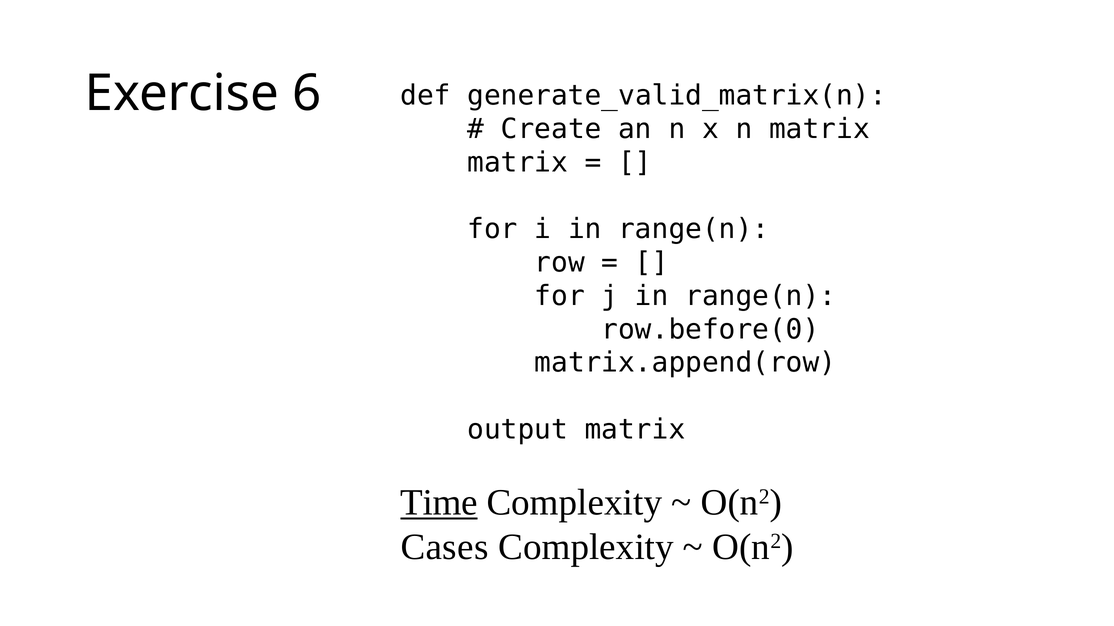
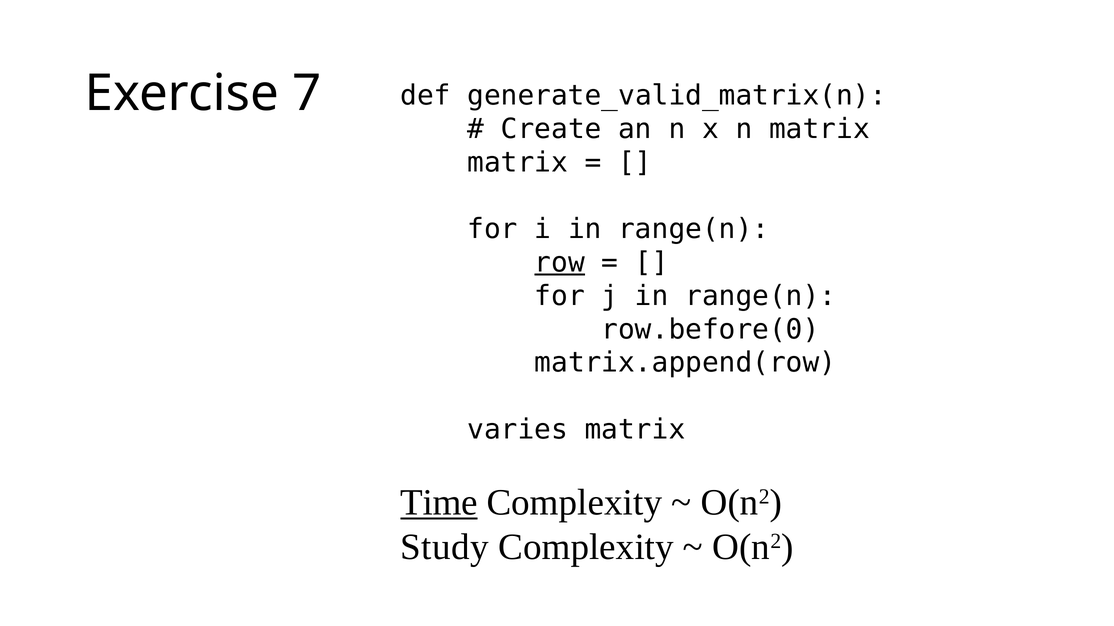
6: 6 -> 7
row underline: none -> present
output: output -> varies
Cases: Cases -> Study
